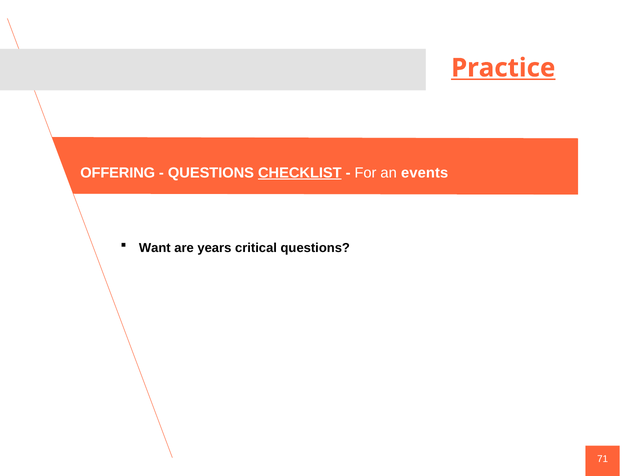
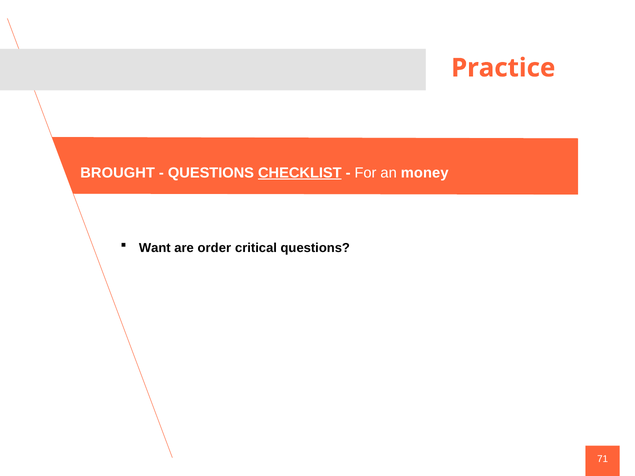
Practice underline: present -> none
OFFERING: OFFERING -> BROUGHT
events: events -> money
years: years -> order
